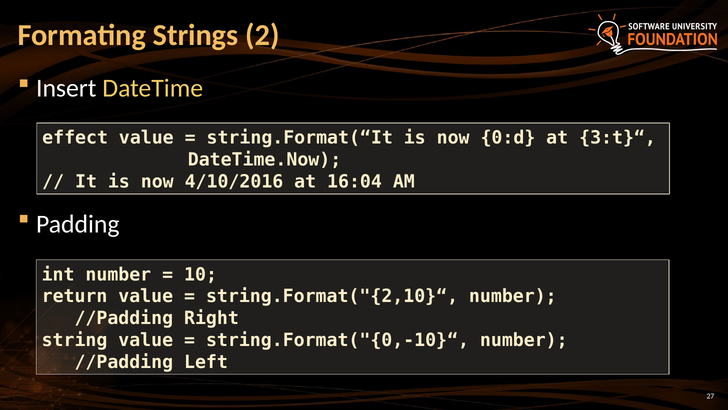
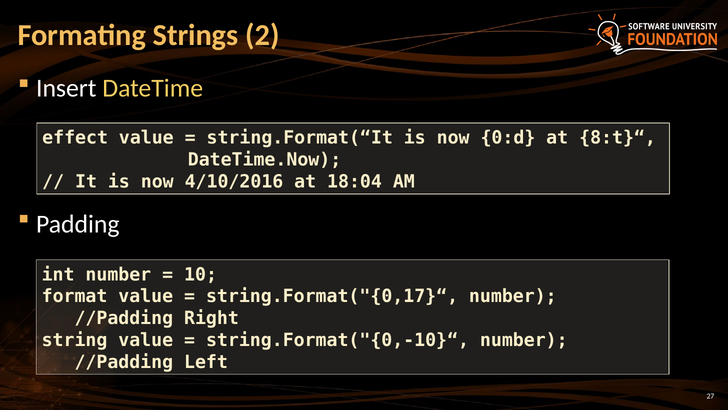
3:t}“: 3:t}“ -> 8:t}“
16:04: 16:04 -> 18:04
return: return -> format
string.Format("{2,10}“: string.Format("{2,10}“ -> string.Format("{0,17}“
